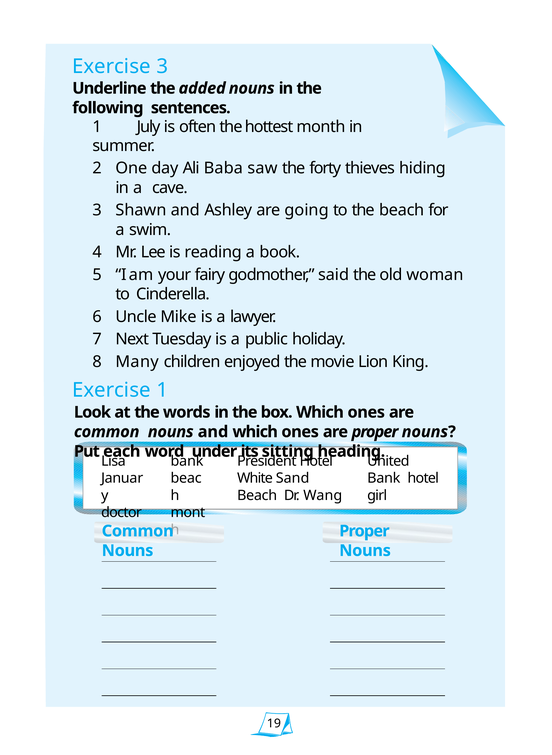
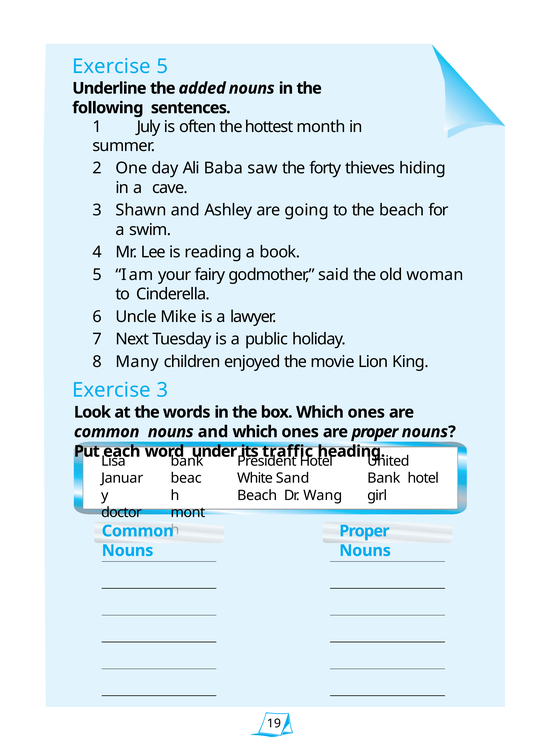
Exercise 3: 3 -> 5
Exercise 1: 1 -> 3
sitting: sitting -> traffic
